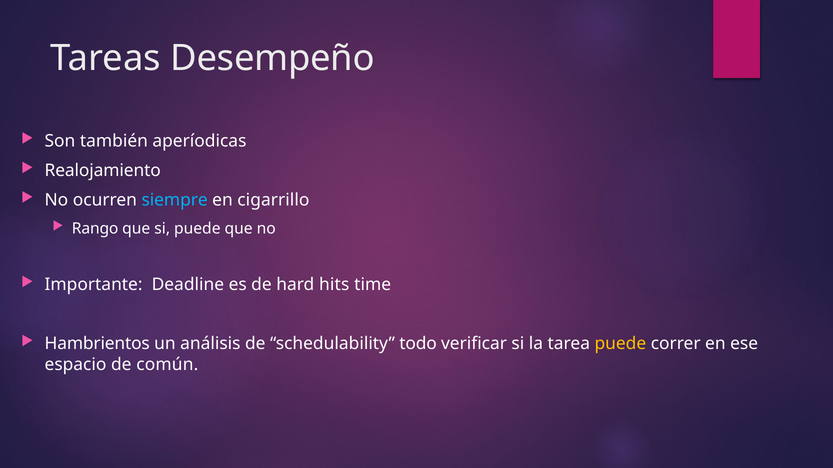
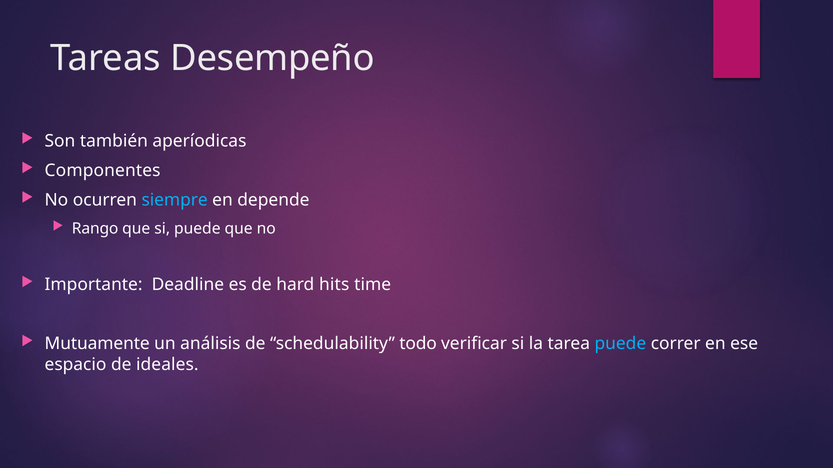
Realojamiento: Realojamiento -> Componentes
cigarrillo: cigarrillo -> depende
Hambrientos: Hambrientos -> Mutuamente
puede at (620, 344) colour: yellow -> light blue
común: común -> ideales
